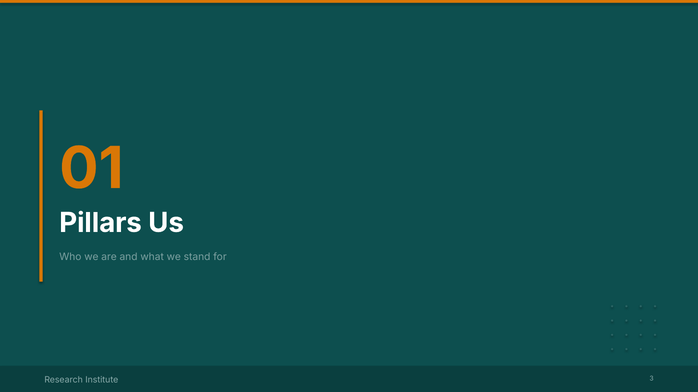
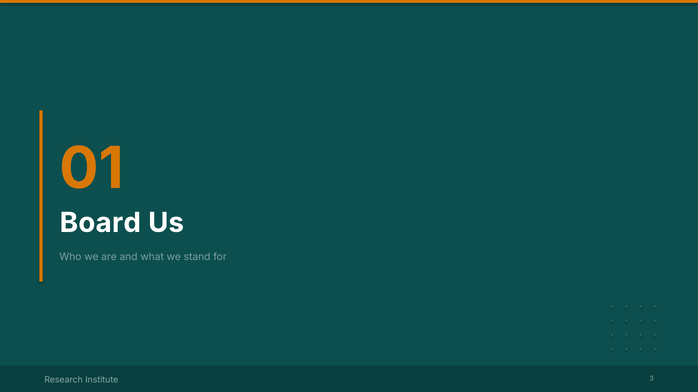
Pillars: Pillars -> Board
